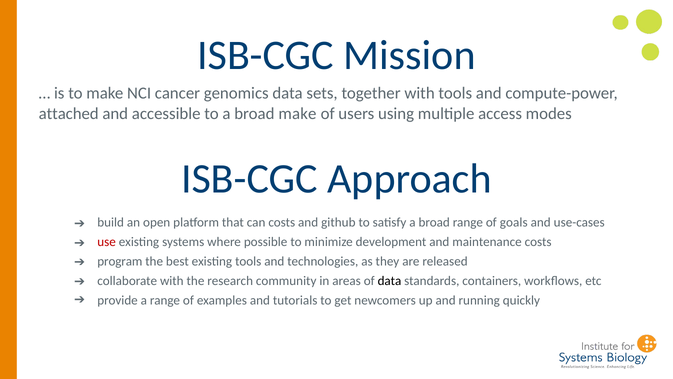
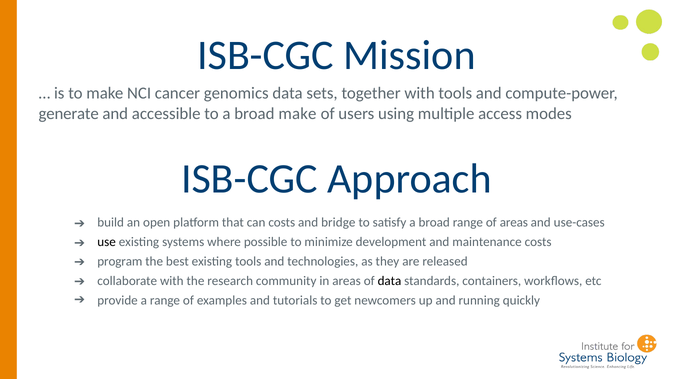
attached: attached -> generate
github: github -> bridge
of goals: goals -> areas
use colour: red -> black
